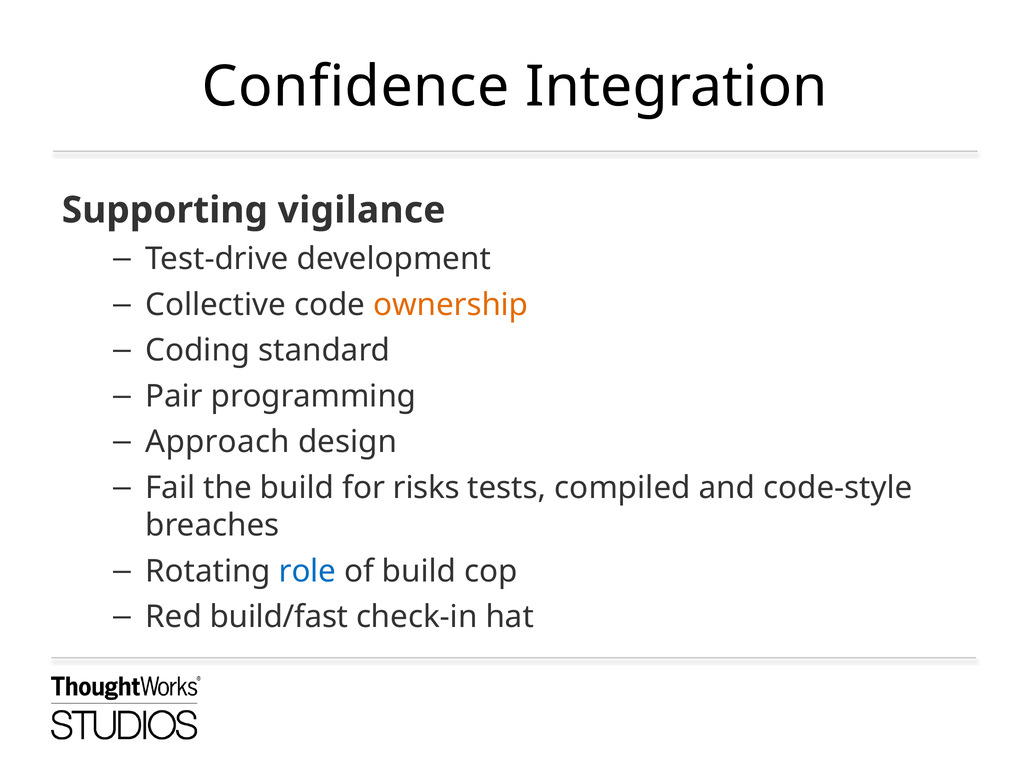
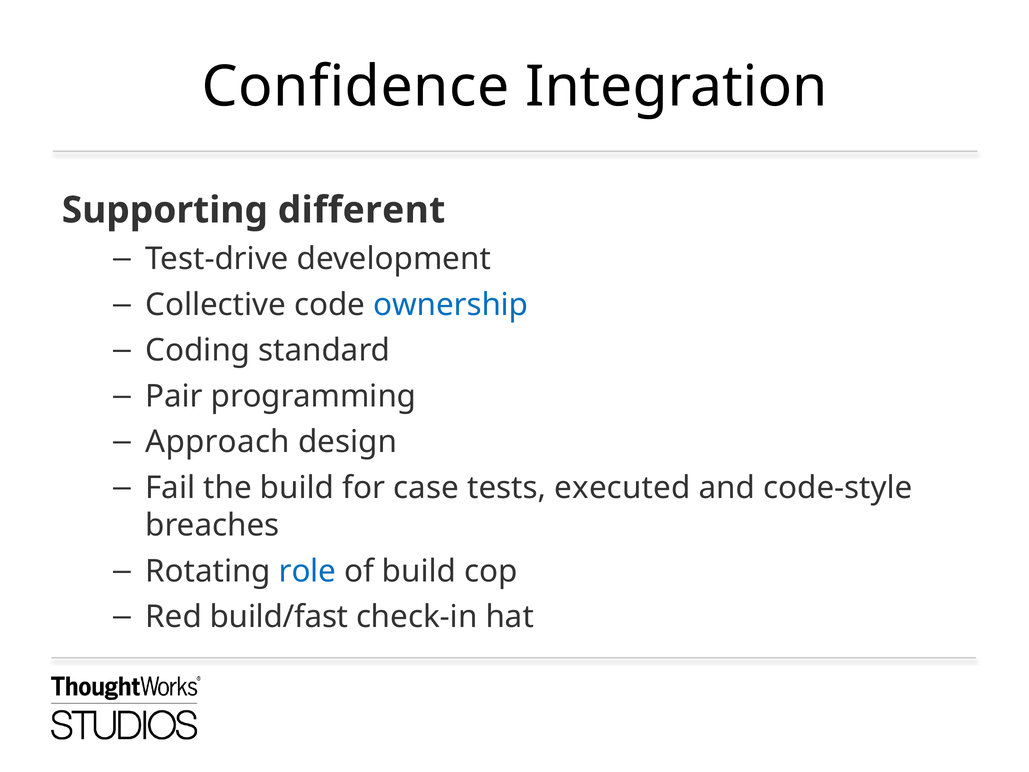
vigilance: vigilance -> different
ownership colour: orange -> blue
risks: risks -> case
compiled: compiled -> executed
